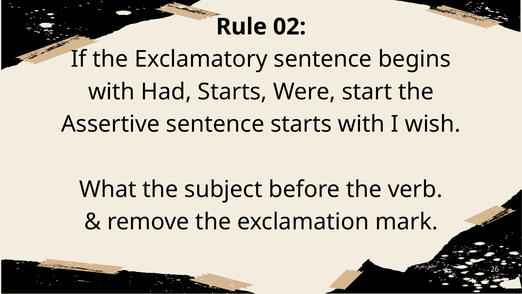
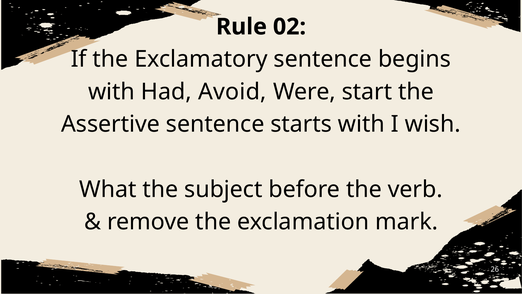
Had Starts: Starts -> Avoid
